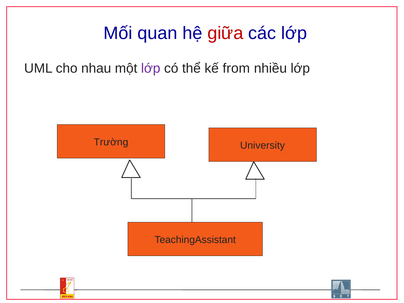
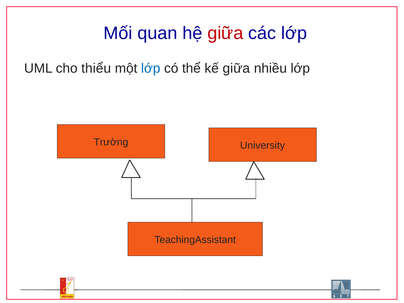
nhau: nhau -> thiểu
lớp at (151, 68) colour: purple -> blue
kế from: from -> giữa
